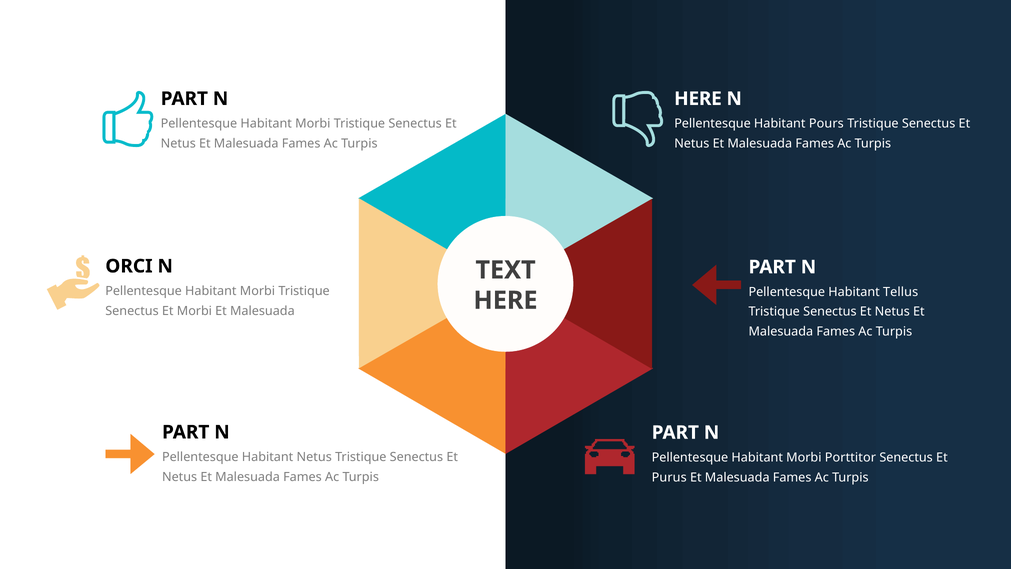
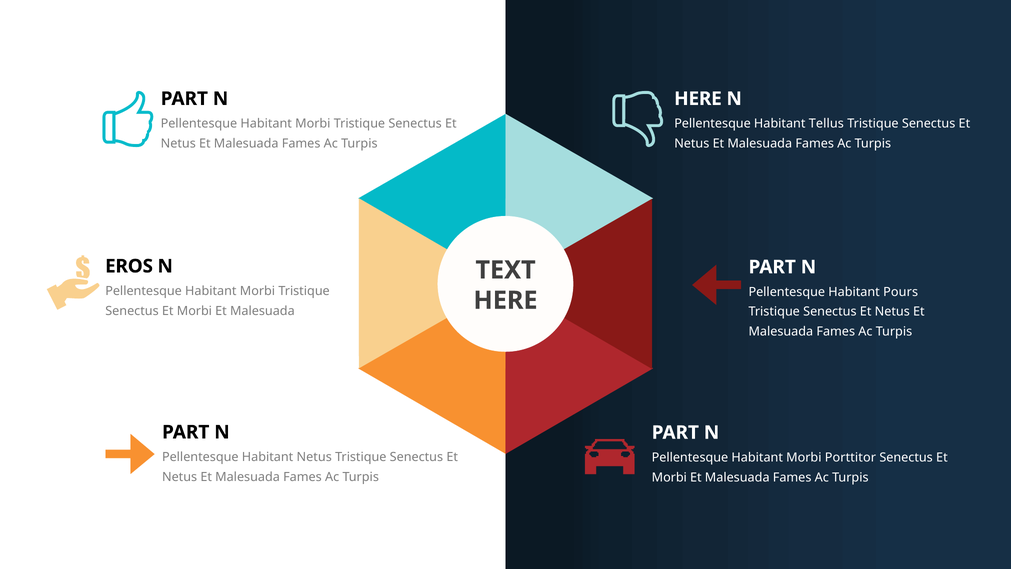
Pours: Pours -> Tellus
ORCI: ORCI -> EROS
Tellus: Tellus -> Pours
Purus at (669, 477): Purus -> Morbi
